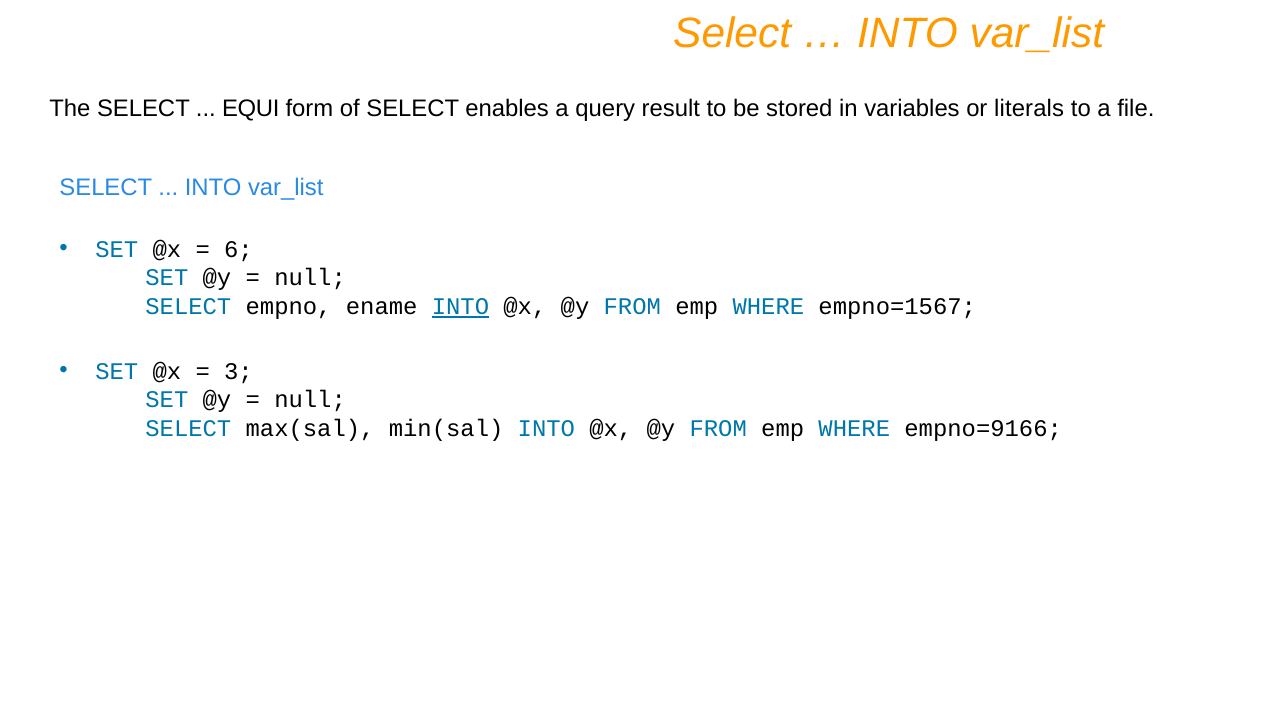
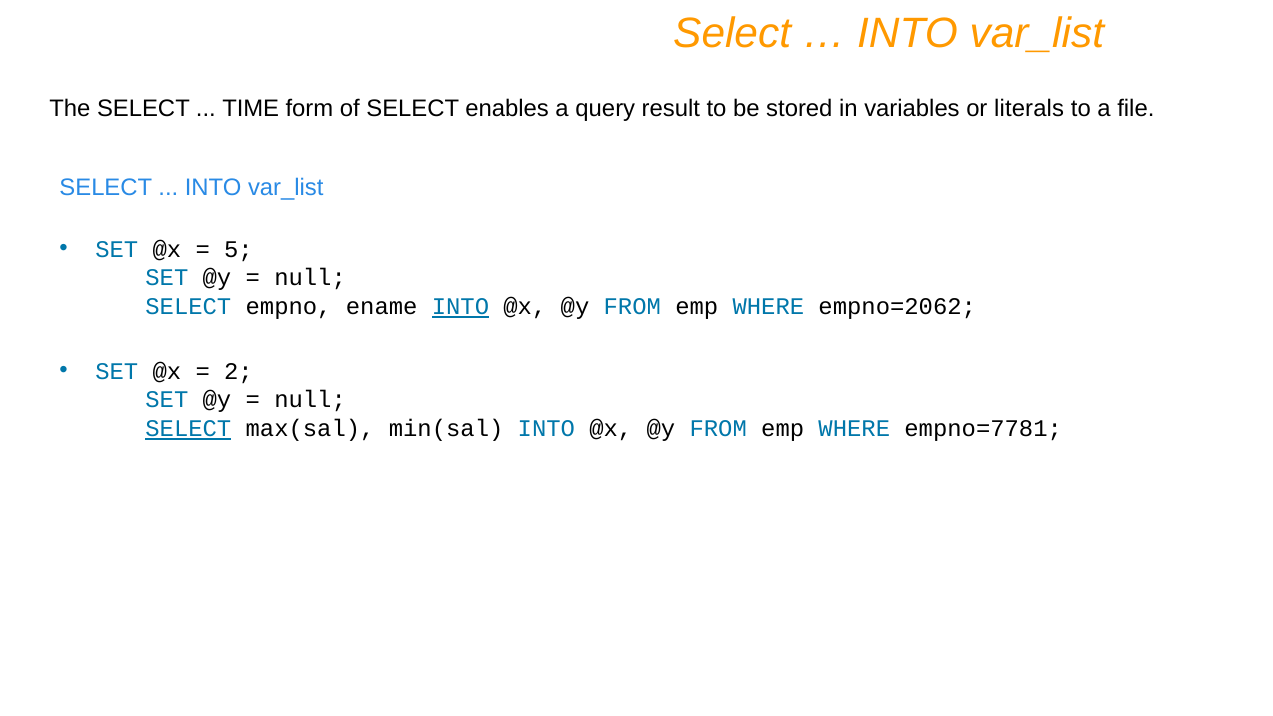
EQUI: EQUI -> TIME
6: 6 -> 5
empno=1567: empno=1567 -> empno=2062
3: 3 -> 2
SELECT at (188, 429) underline: none -> present
empno=9166: empno=9166 -> empno=7781
